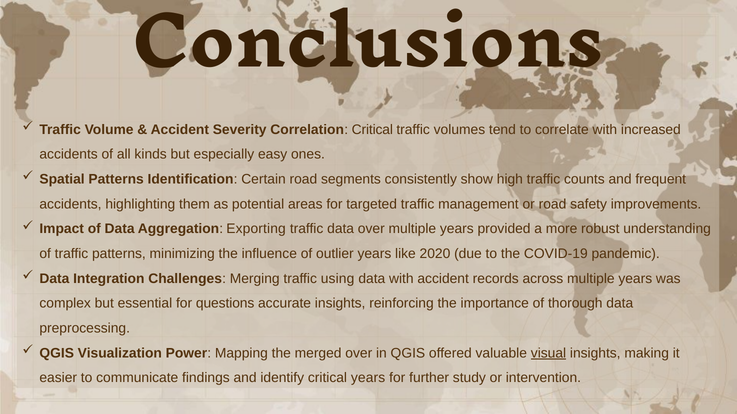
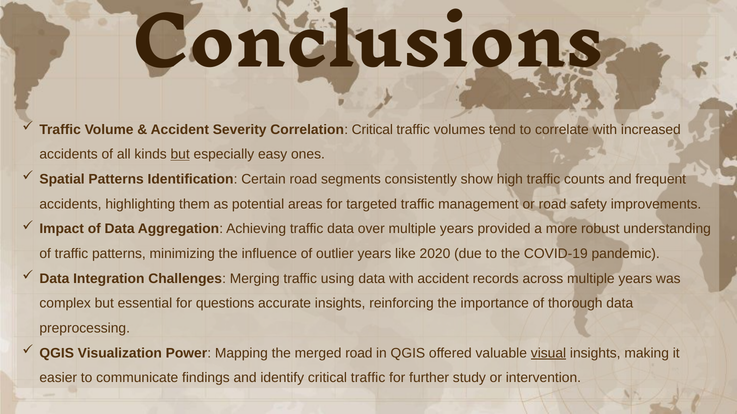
but at (180, 155) underline: none -> present
Exporting: Exporting -> Achieving
merged over: over -> road
identify critical years: years -> traffic
